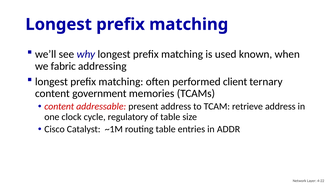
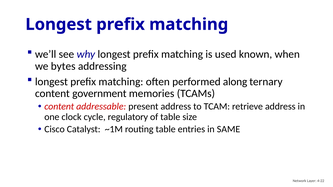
fabric: fabric -> bytes
client: client -> along
ADDR: ADDR -> SAME
